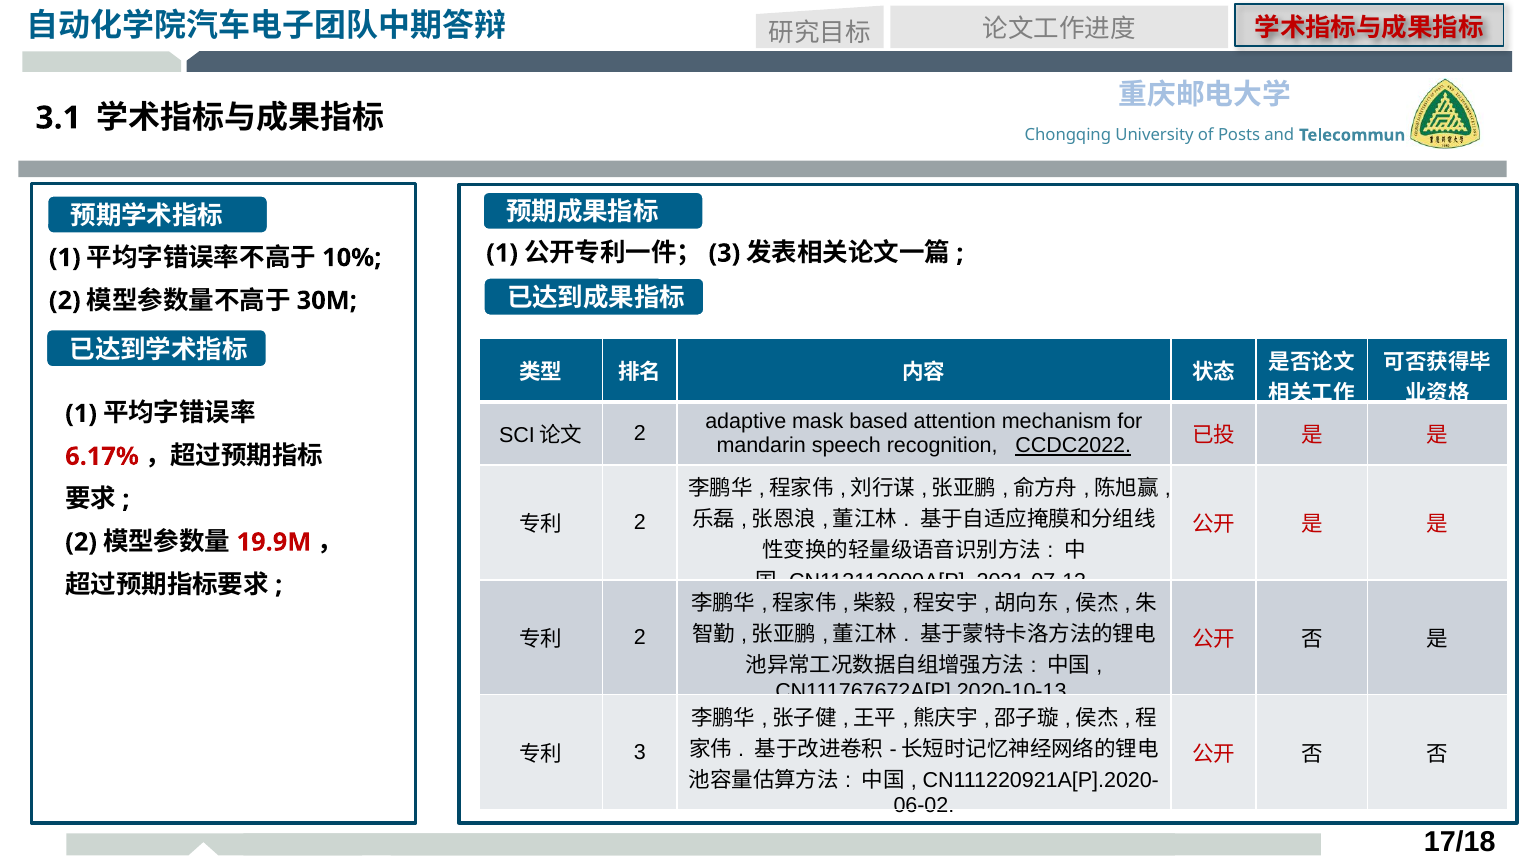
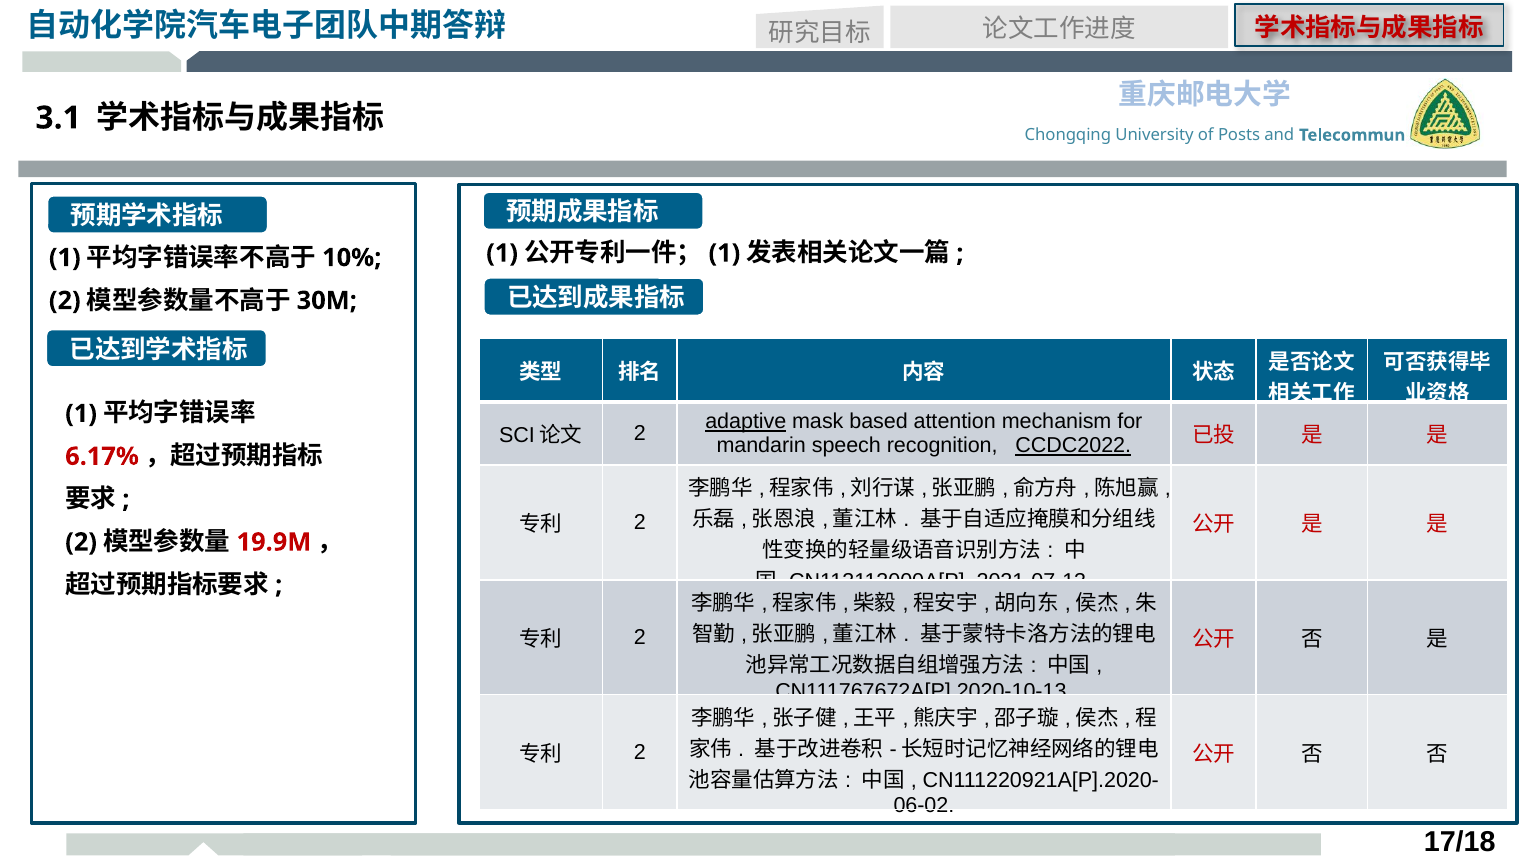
3 at (724, 253): 3 -> 1
adaptive underline: none -> present
3 at (640, 752): 3 -> 2
